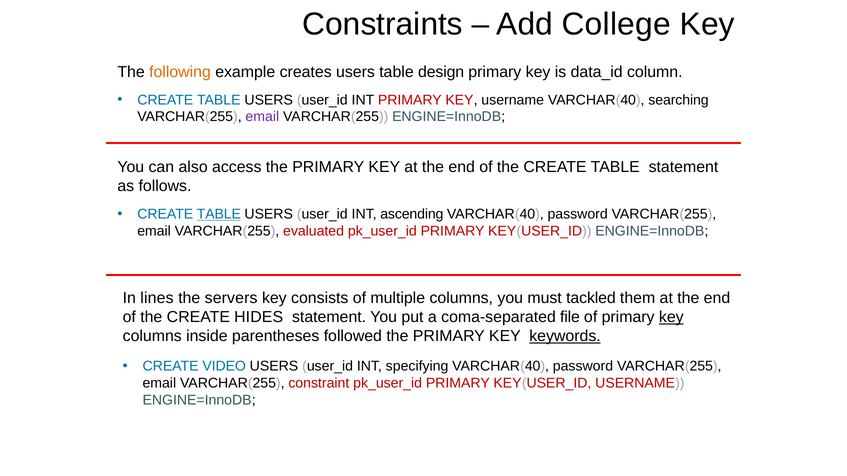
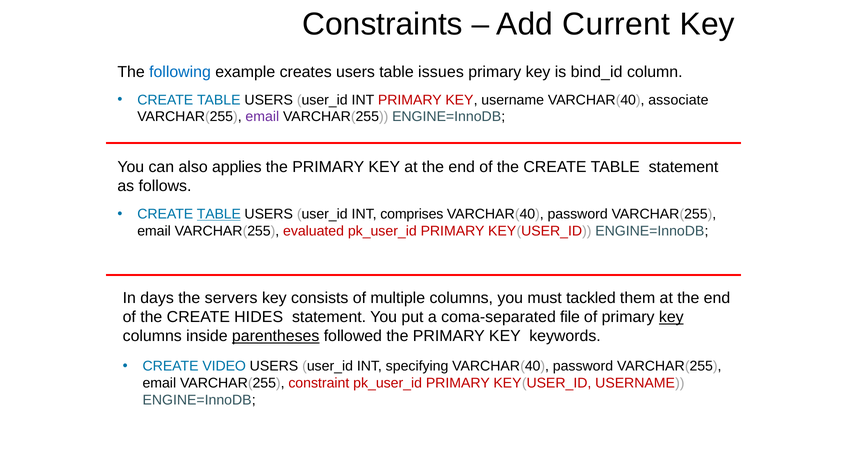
College: College -> Current
following colour: orange -> blue
design: design -> issues
data_id: data_id -> bind_id
searching: searching -> associate
access: access -> applies
ascending: ascending -> comprises
lines: lines -> days
parentheses underline: none -> present
keywords underline: present -> none
